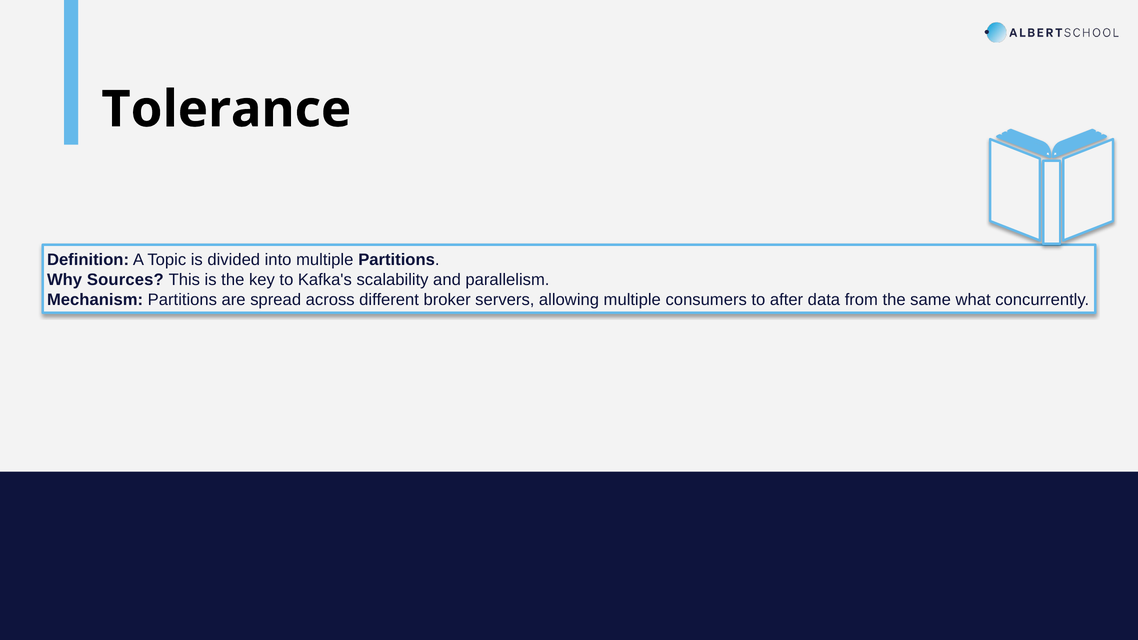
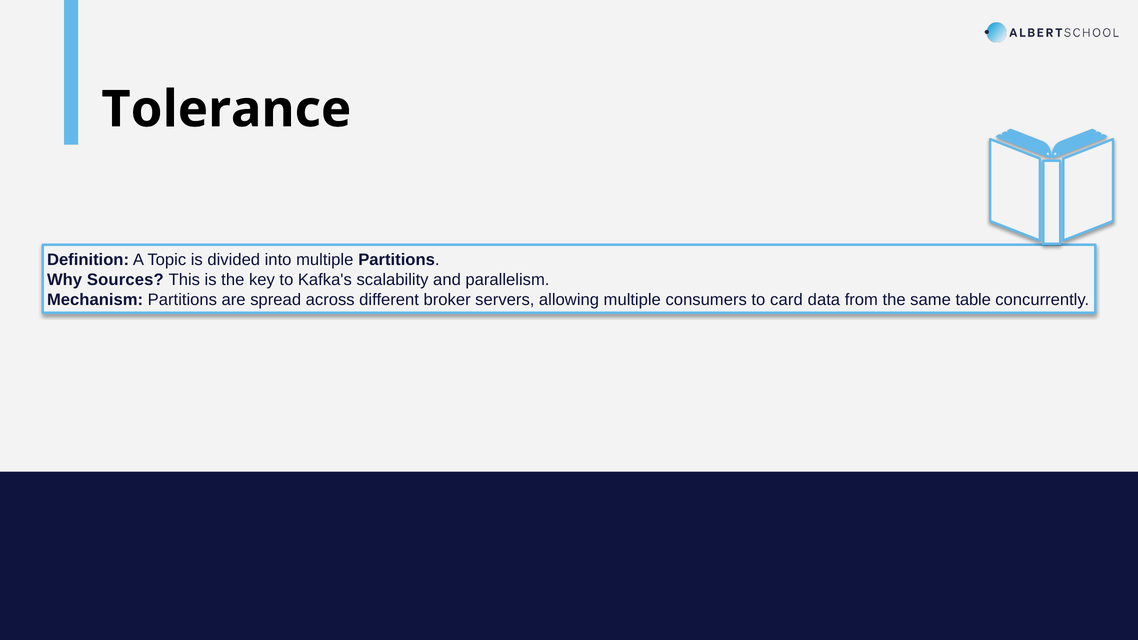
after: after -> card
what: what -> table
